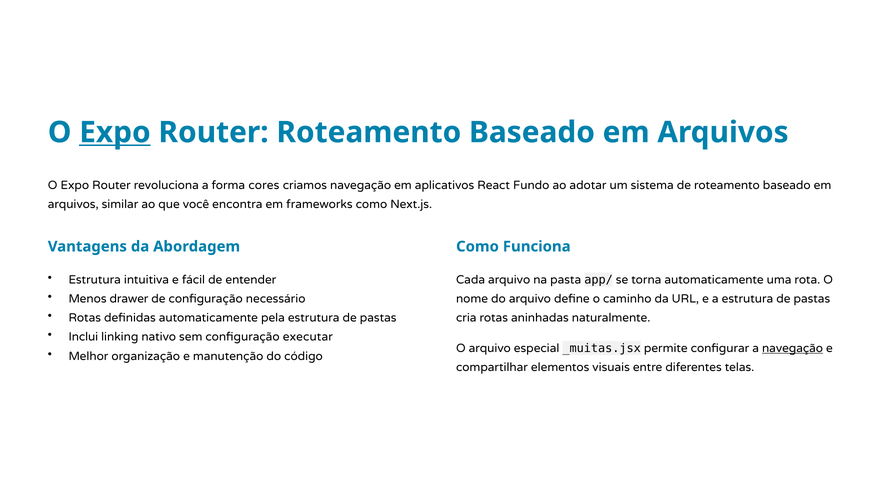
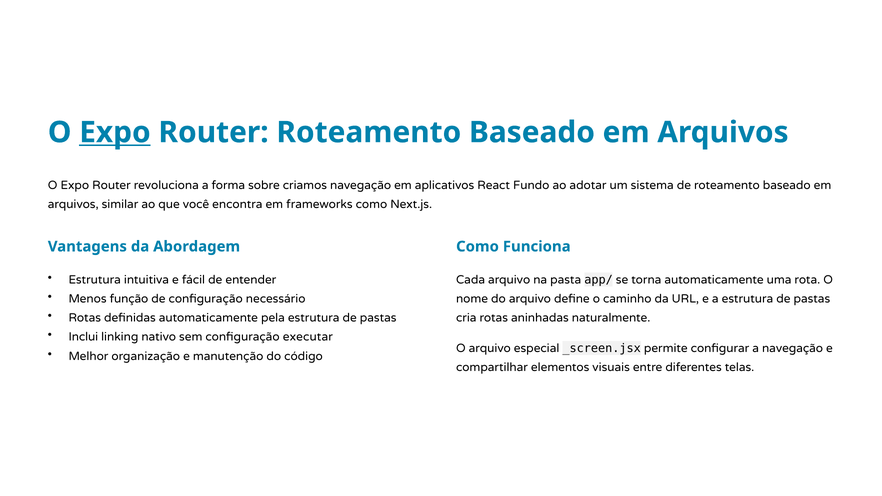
cores: cores -> sobre
drawer: drawer -> função
_muitas.jsx: _muitas.jsx -> _screen.jsx
navegação at (793, 348) underline: present -> none
